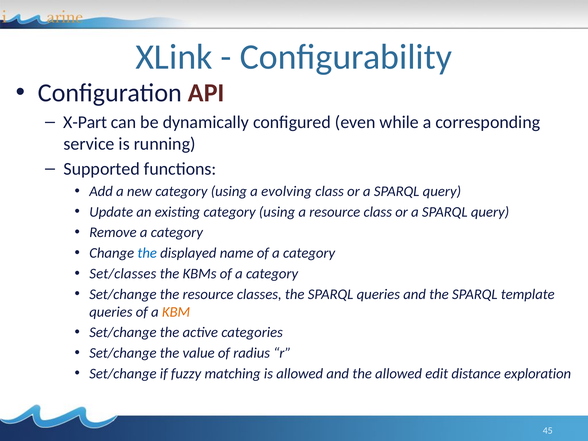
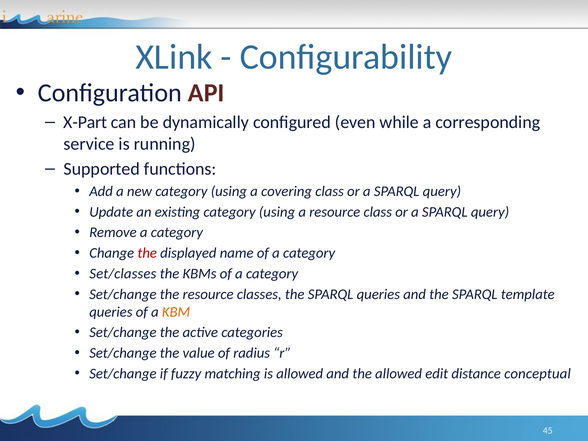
evolving: evolving -> covering
the at (147, 253) colour: blue -> red
exploration: exploration -> conceptual
